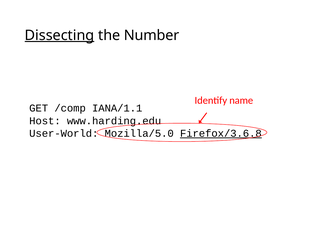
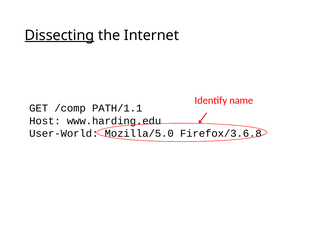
Number: Number -> Internet
IANA/1.1: IANA/1.1 -> PATH/1.1
Firefox/3.6.8 underline: present -> none
